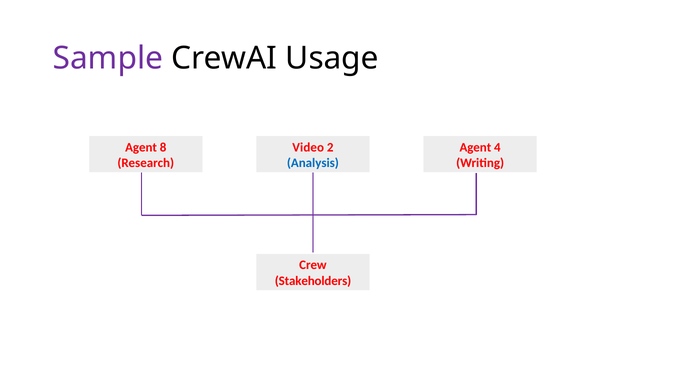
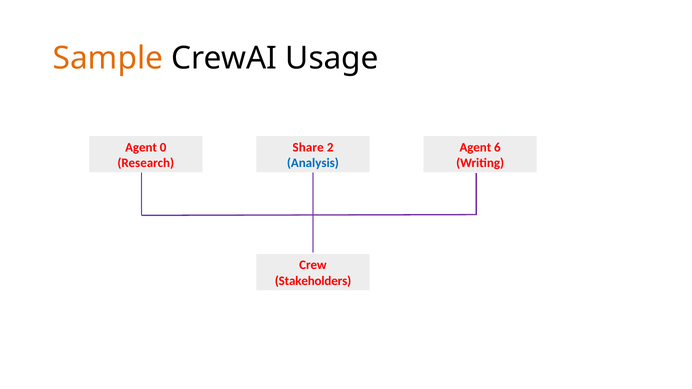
Sample colour: purple -> orange
8: 8 -> 0
Video: Video -> Share
4: 4 -> 6
